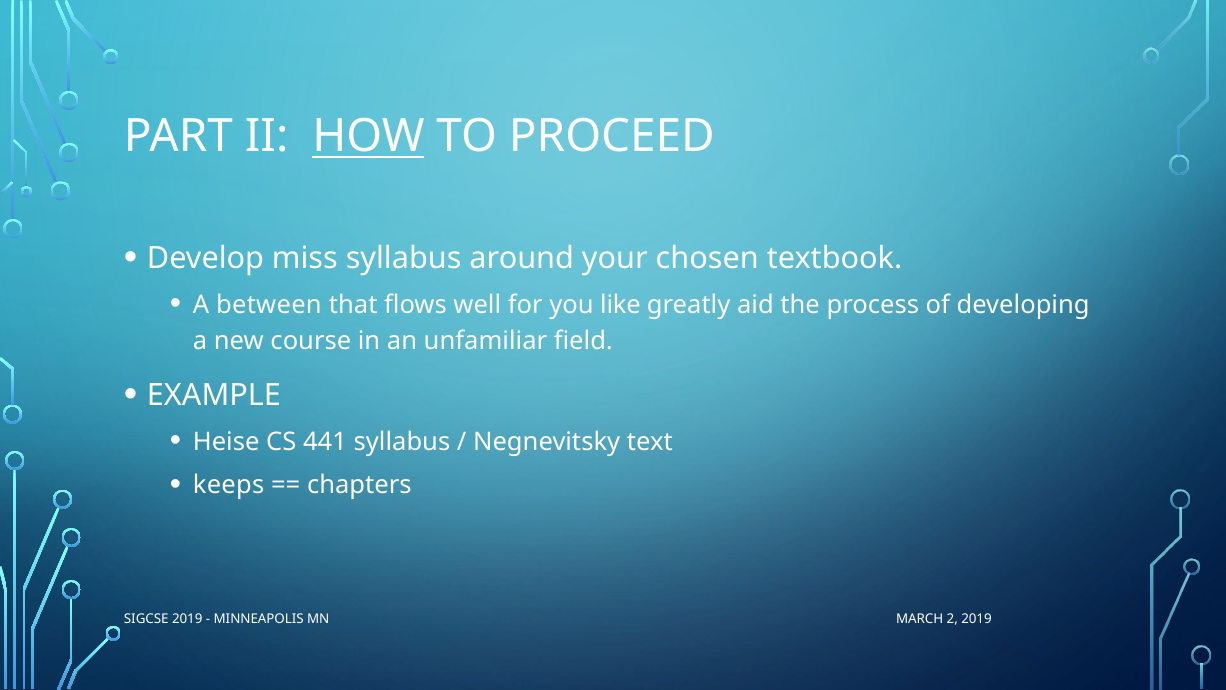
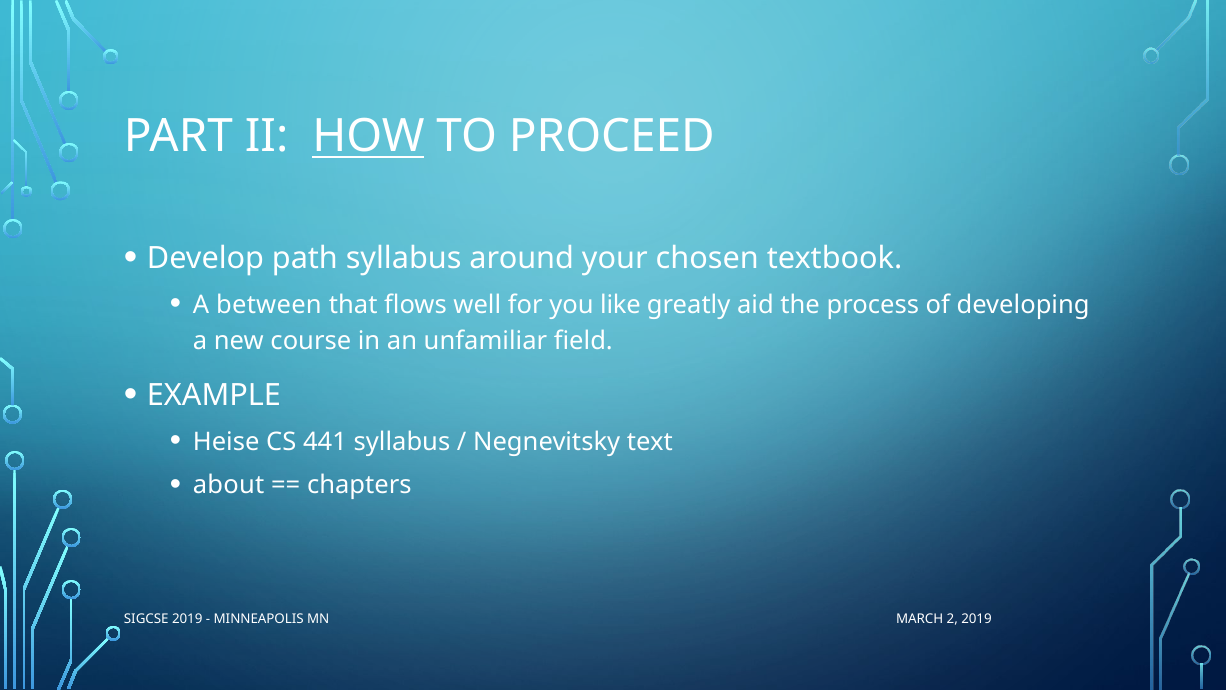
miss: miss -> path
keeps: keeps -> about
